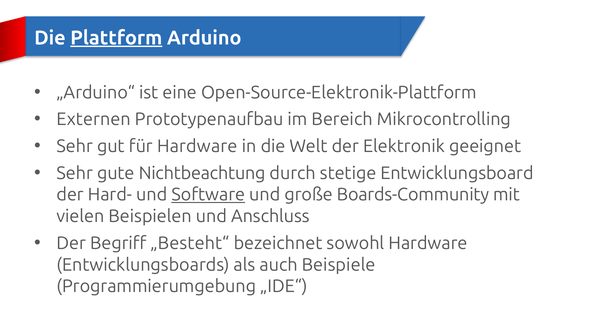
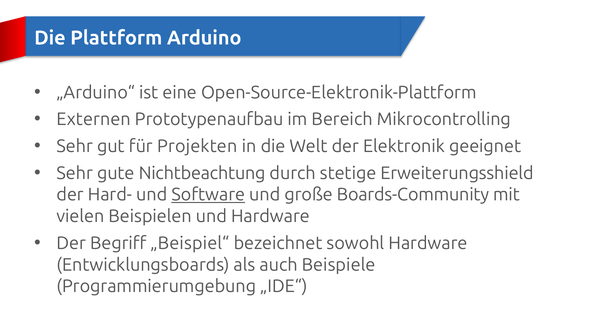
Plattform underline: present -> none
für Hardware: Hardware -> Projekten
Entwicklungsboard: Entwicklungsboard -> Erweiterungsshield
und Anschluss: Anschluss -> Hardware
„Besteht“: „Besteht“ -> „Beispiel“
